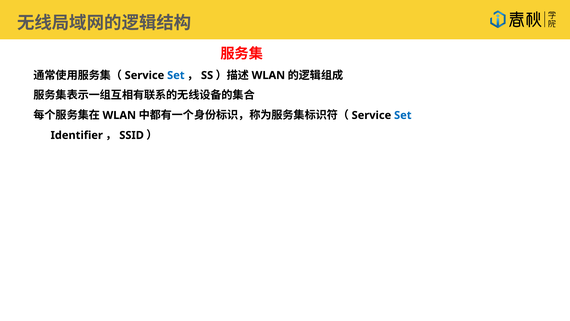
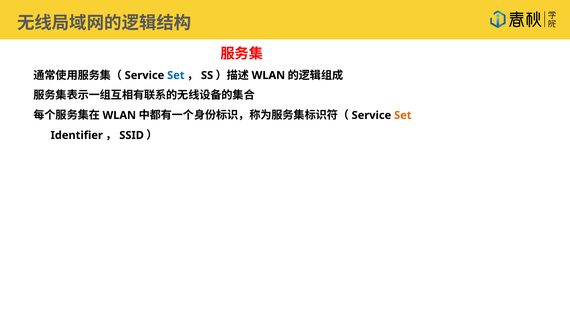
Set at (403, 115) colour: blue -> orange
